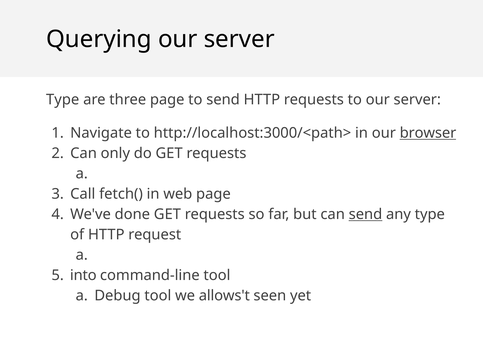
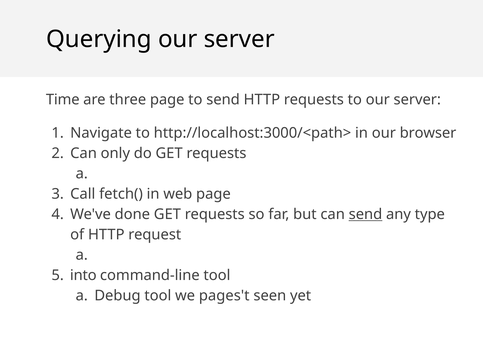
Type at (63, 100): Type -> Time
browser underline: present -> none
allows't: allows't -> pages't
